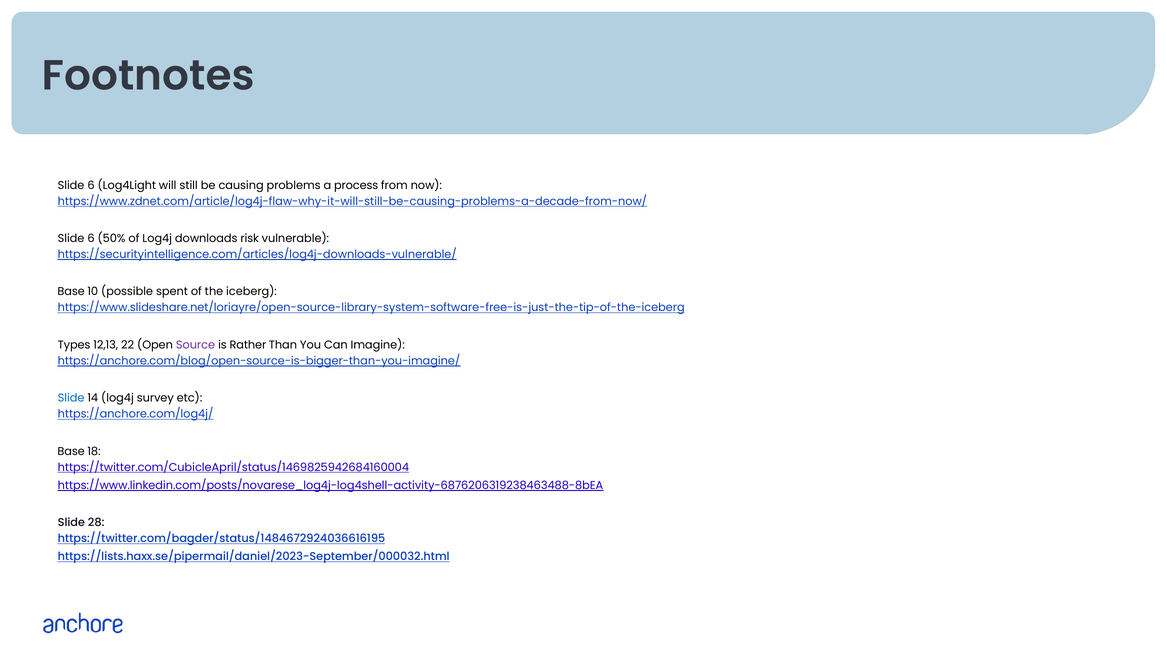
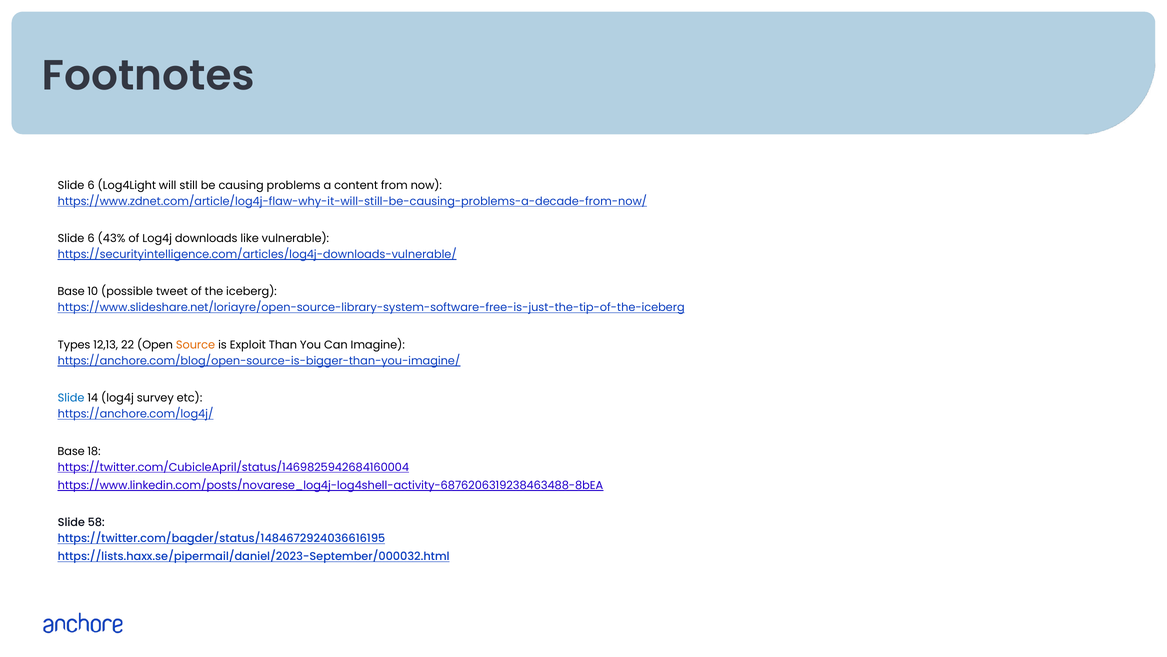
process: process -> content
50%: 50% -> 43%
risk: risk -> like
spent: spent -> tweet
Source colour: purple -> orange
Rather: Rather -> Exploit
28: 28 -> 58
